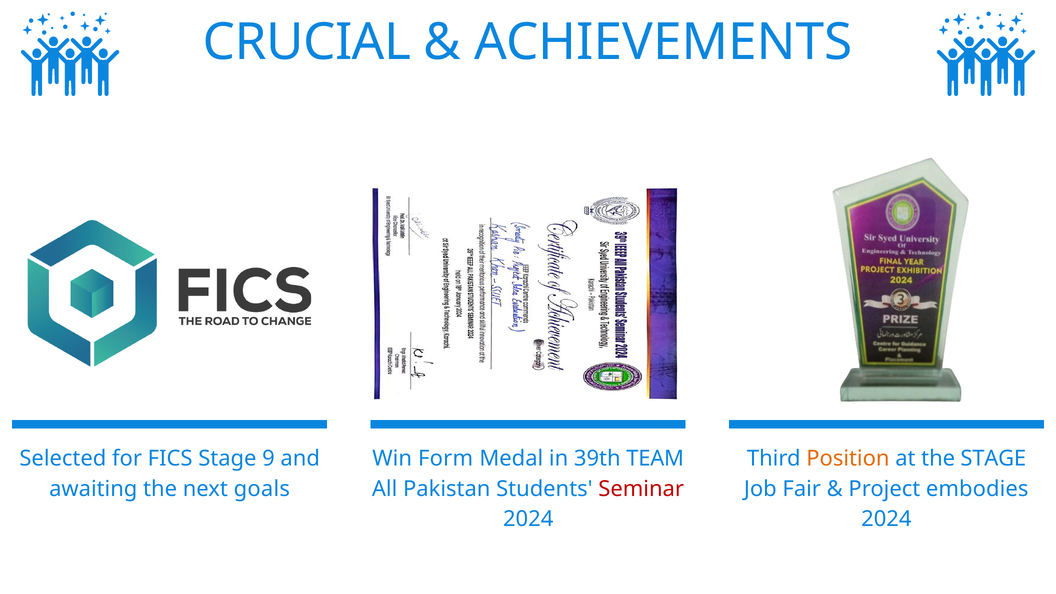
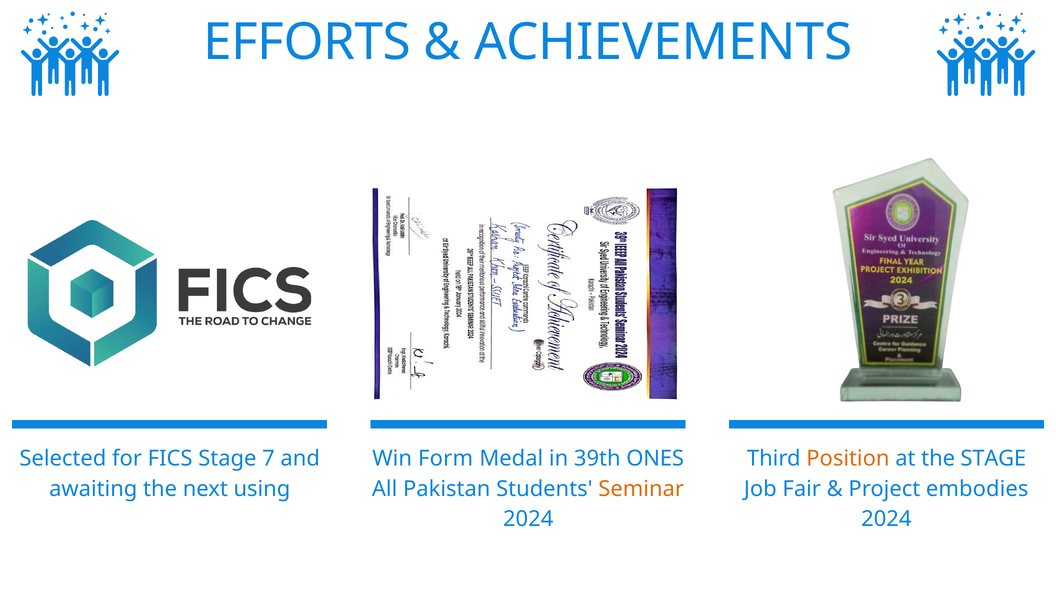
CRUCIAL: CRUCIAL -> EFFORTS
9: 9 -> 7
TEAM: TEAM -> ONES
goals: goals -> using
Seminar colour: red -> orange
